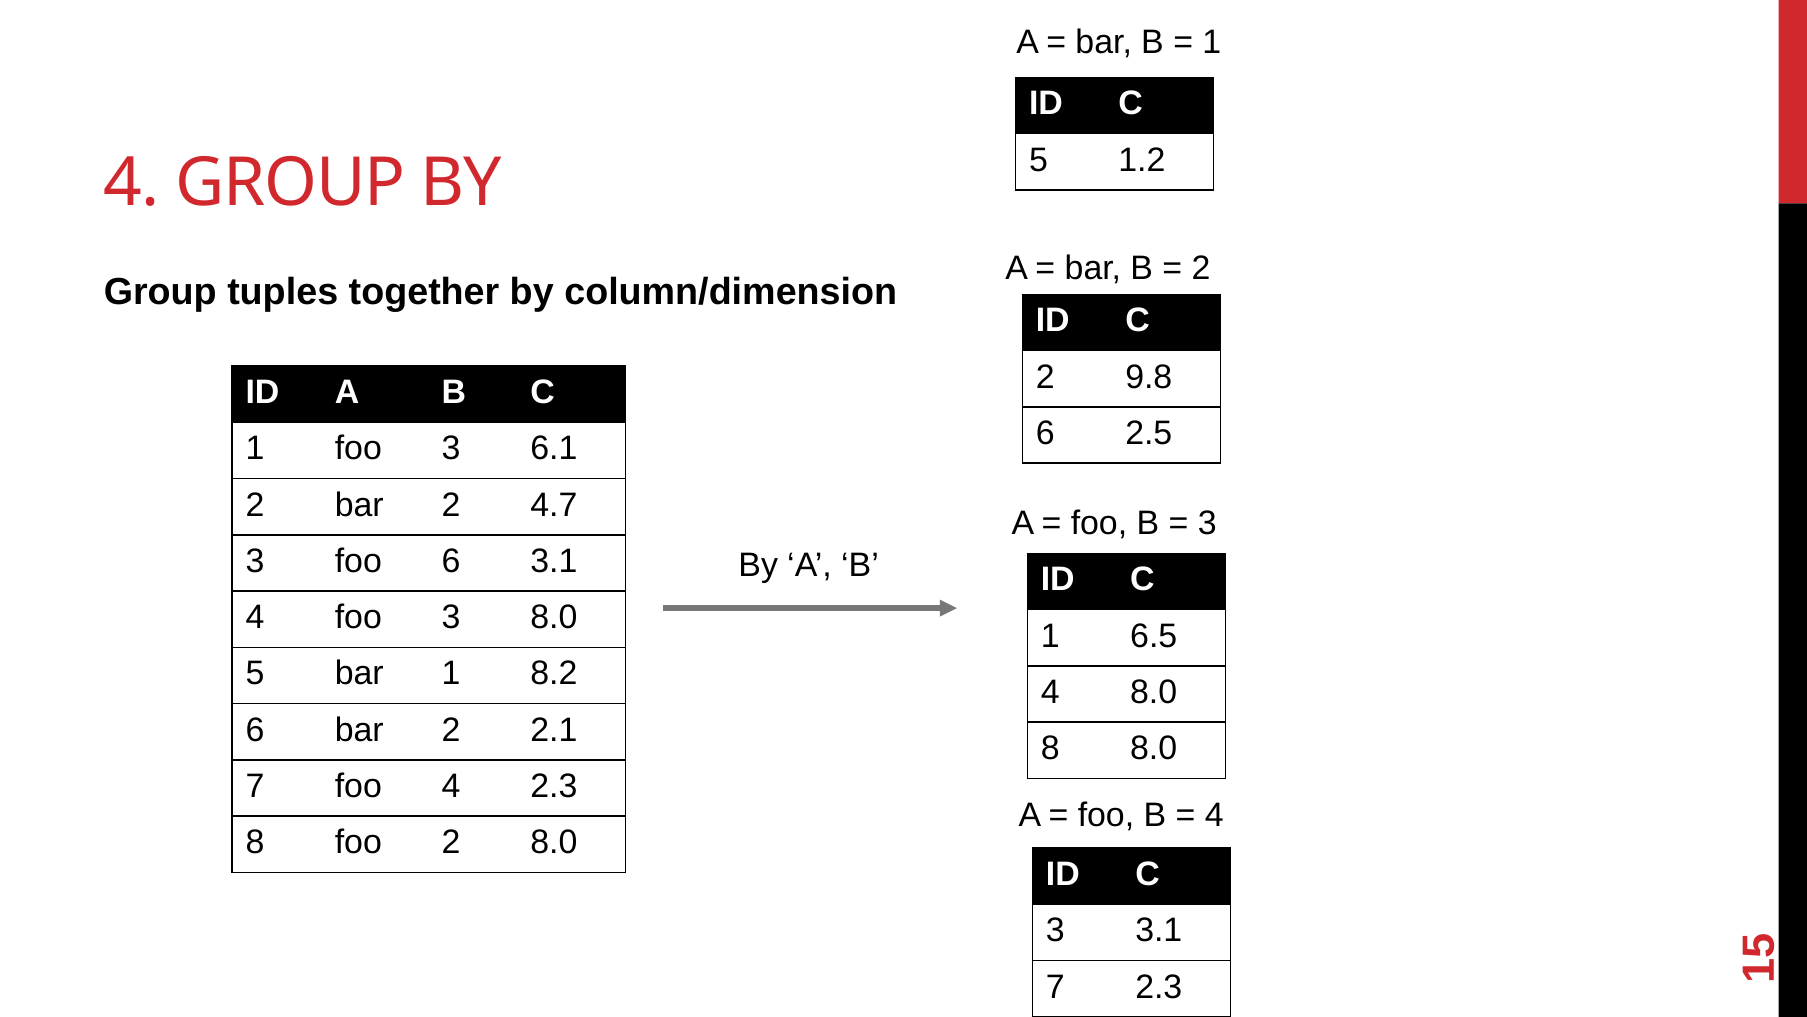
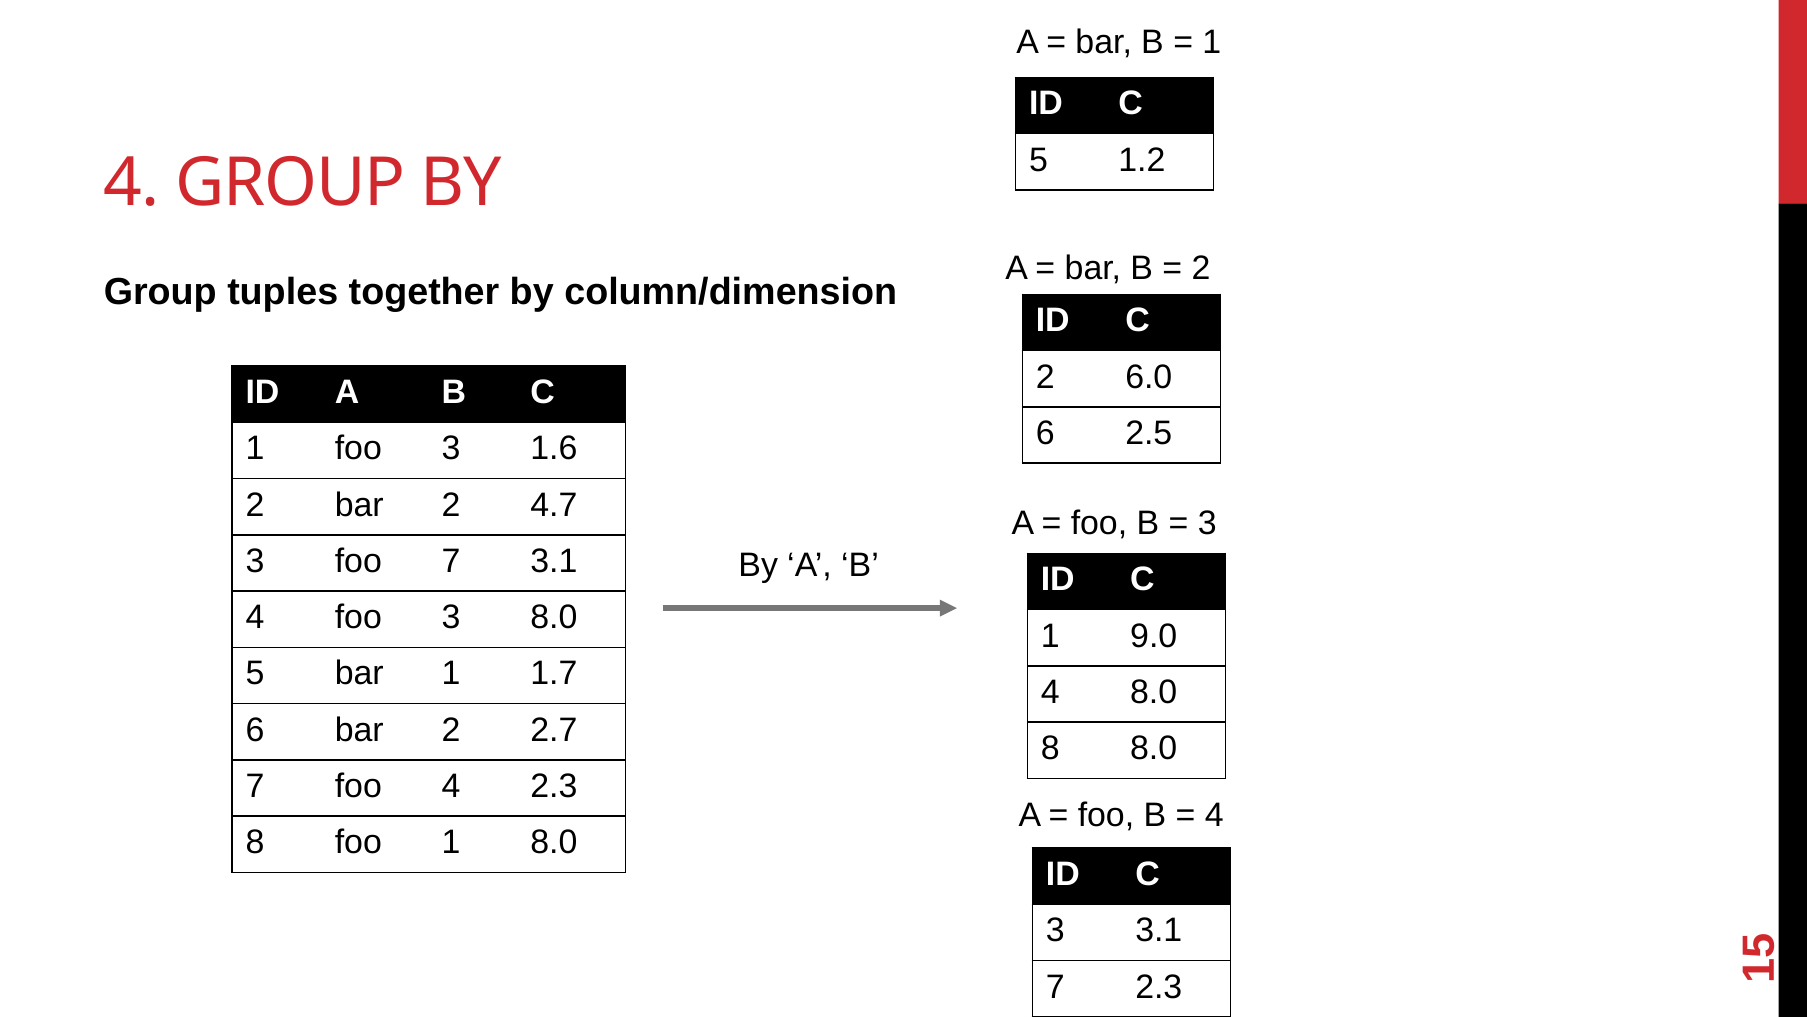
9.8: 9.8 -> 6.0
6.1: 6.1 -> 1.6
foo 6: 6 -> 7
6.5: 6.5 -> 9.0
8.2: 8.2 -> 1.7
2.1: 2.1 -> 2.7
foo 2: 2 -> 1
